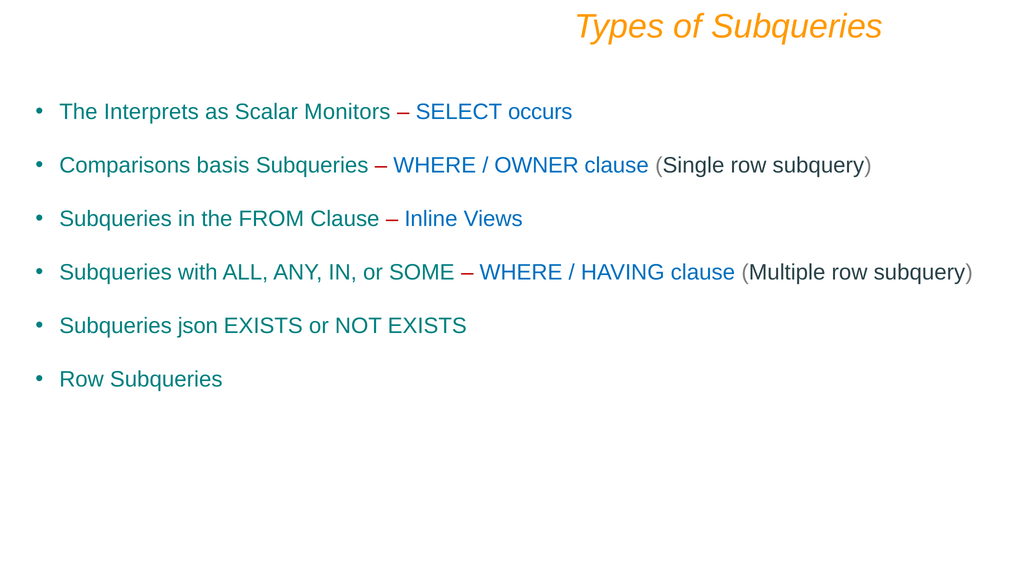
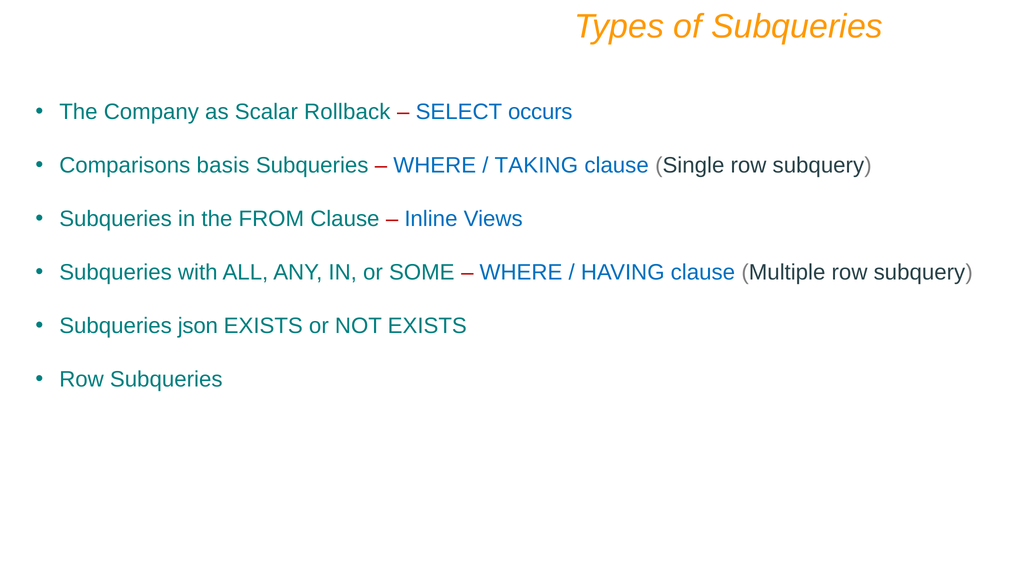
Interprets: Interprets -> Company
Monitors: Monitors -> Rollback
OWNER: OWNER -> TAKING
